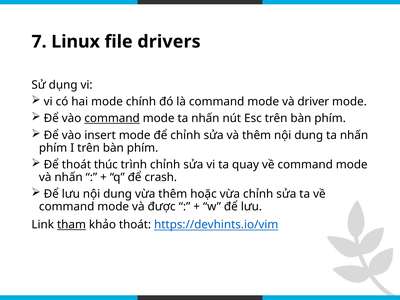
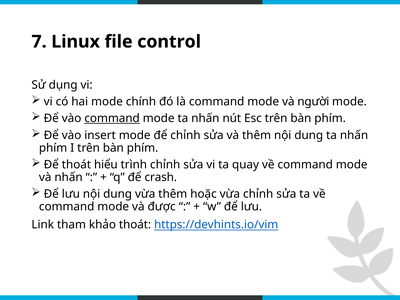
drivers: drivers -> control
driver: driver -> người
thúc: thúc -> hiểu
tham underline: present -> none
